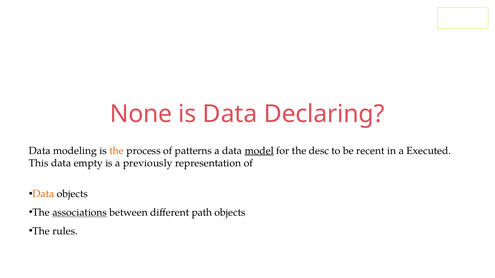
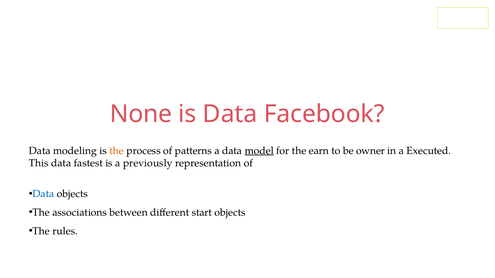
Declaring: Declaring -> Facebook
desc: desc -> earn
recent: recent -> owner
empty: empty -> fastest
Data at (43, 194) colour: orange -> blue
associations underline: present -> none
path: path -> start
